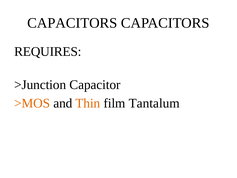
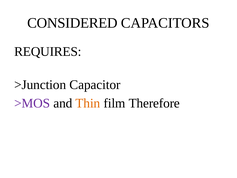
CAPACITORS at (72, 23): CAPACITORS -> CONSIDERED
>MOS colour: orange -> purple
Tantalum: Tantalum -> Therefore
